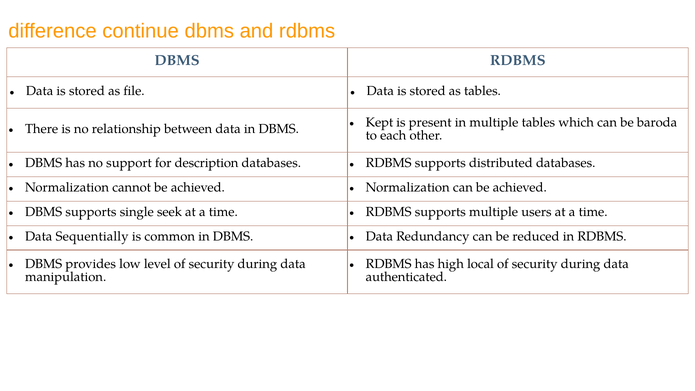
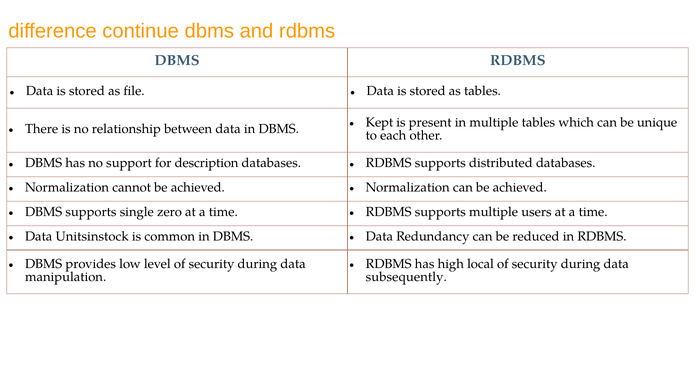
baroda: baroda -> unique
seek: seek -> zero
Sequentially: Sequentially -> Unitsinstock
authenticated: authenticated -> subsequently
